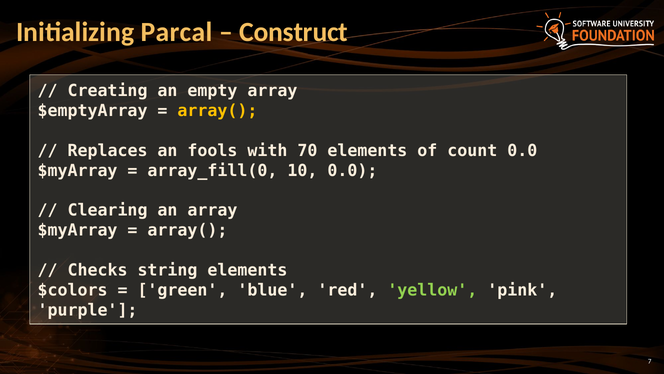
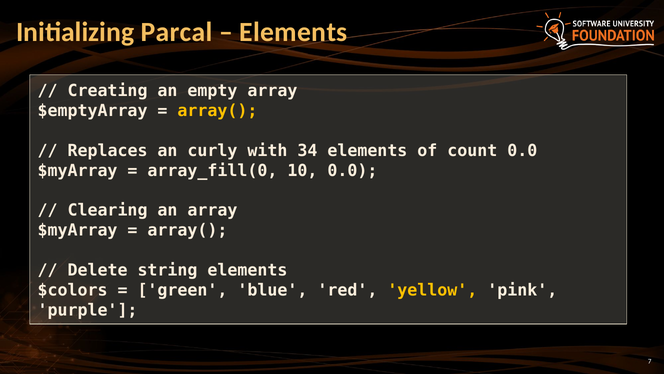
Construct at (294, 32): Construct -> Elements
fools: fools -> curly
70: 70 -> 34
Checks: Checks -> Delete
yellow colour: light green -> yellow
